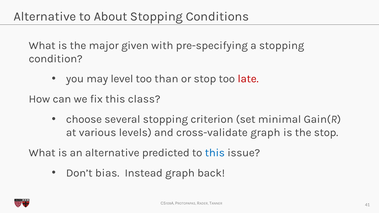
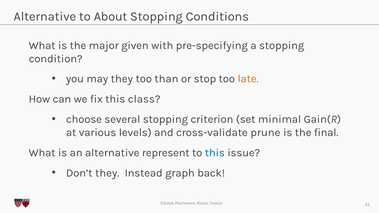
may level: level -> they
late colour: red -> orange
cross-validate graph: graph -> prune
the stop: stop -> final
predicted: predicted -> represent
Don’t bias: bias -> they
